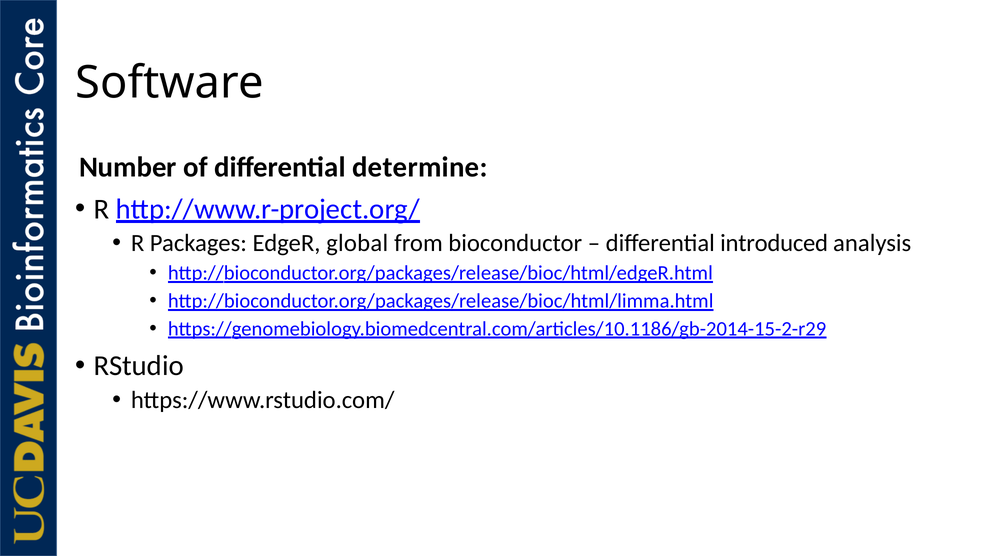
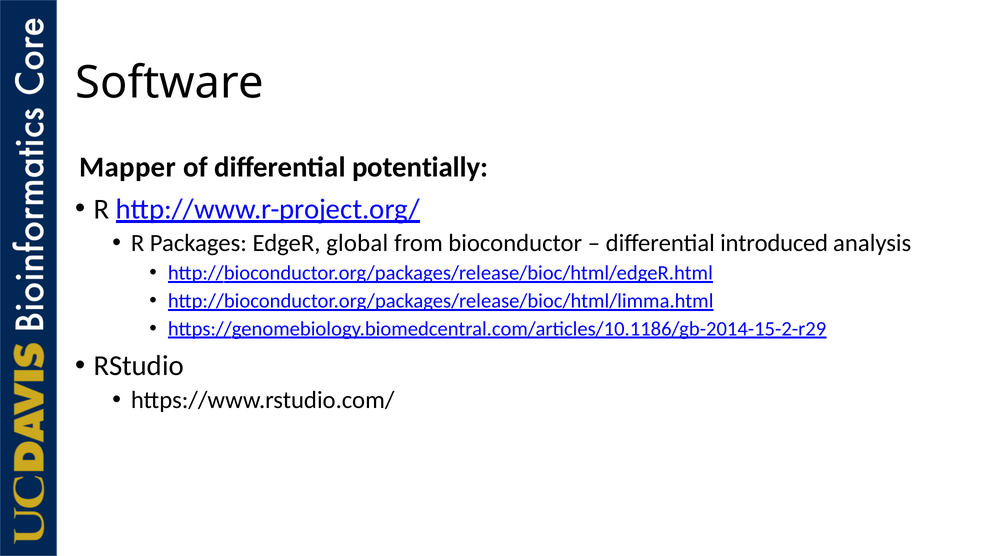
Number: Number -> Mapper
determine: determine -> potentially
